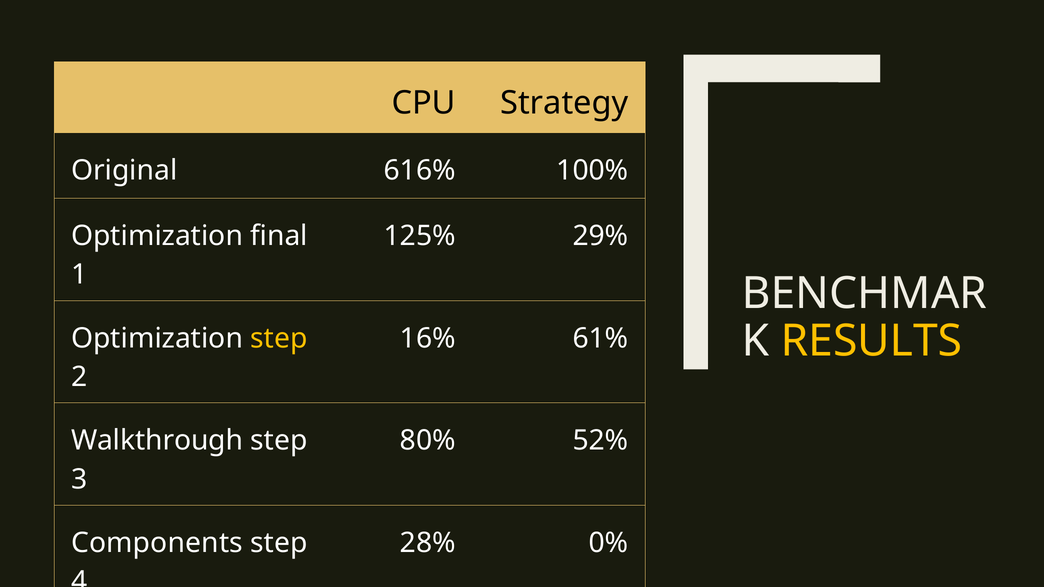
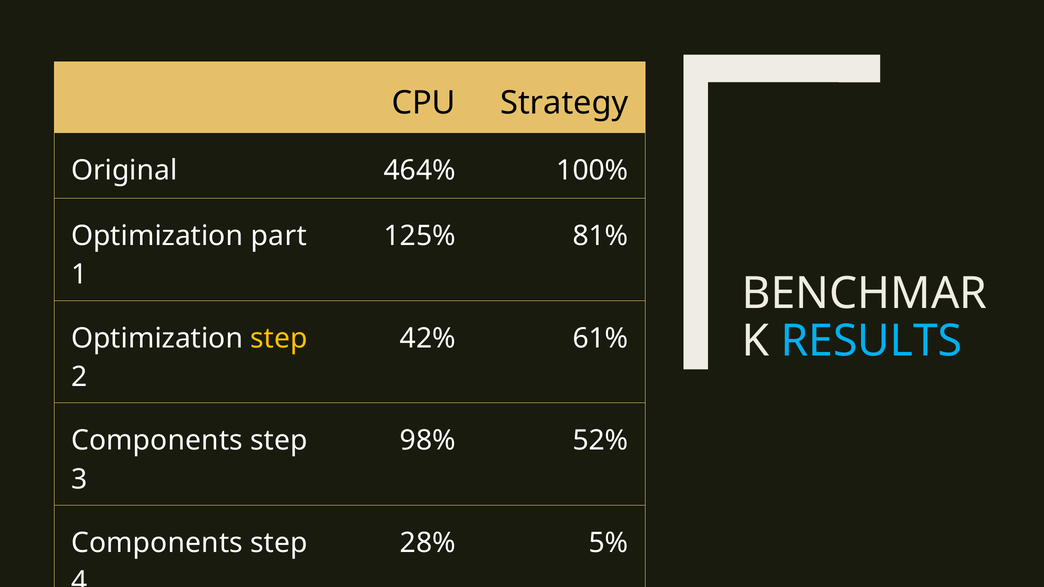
616%: 616% -> 464%
final: final -> part
29%: 29% -> 81%
RESULTS colour: yellow -> light blue
16%: 16% -> 42%
Walkthrough at (157, 441): Walkthrough -> Components
80%: 80% -> 98%
28% 0%: 0% -> 5%
